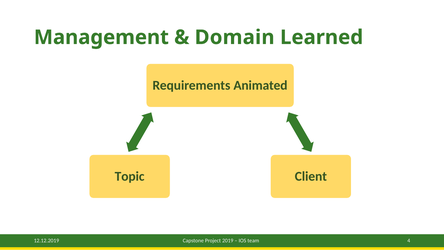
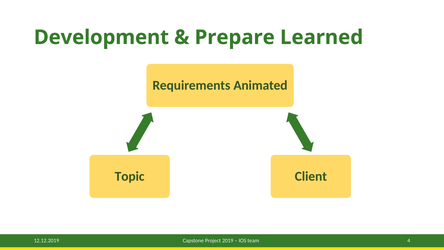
Management: Management -> Development
Domain: Domain -> Prepare
